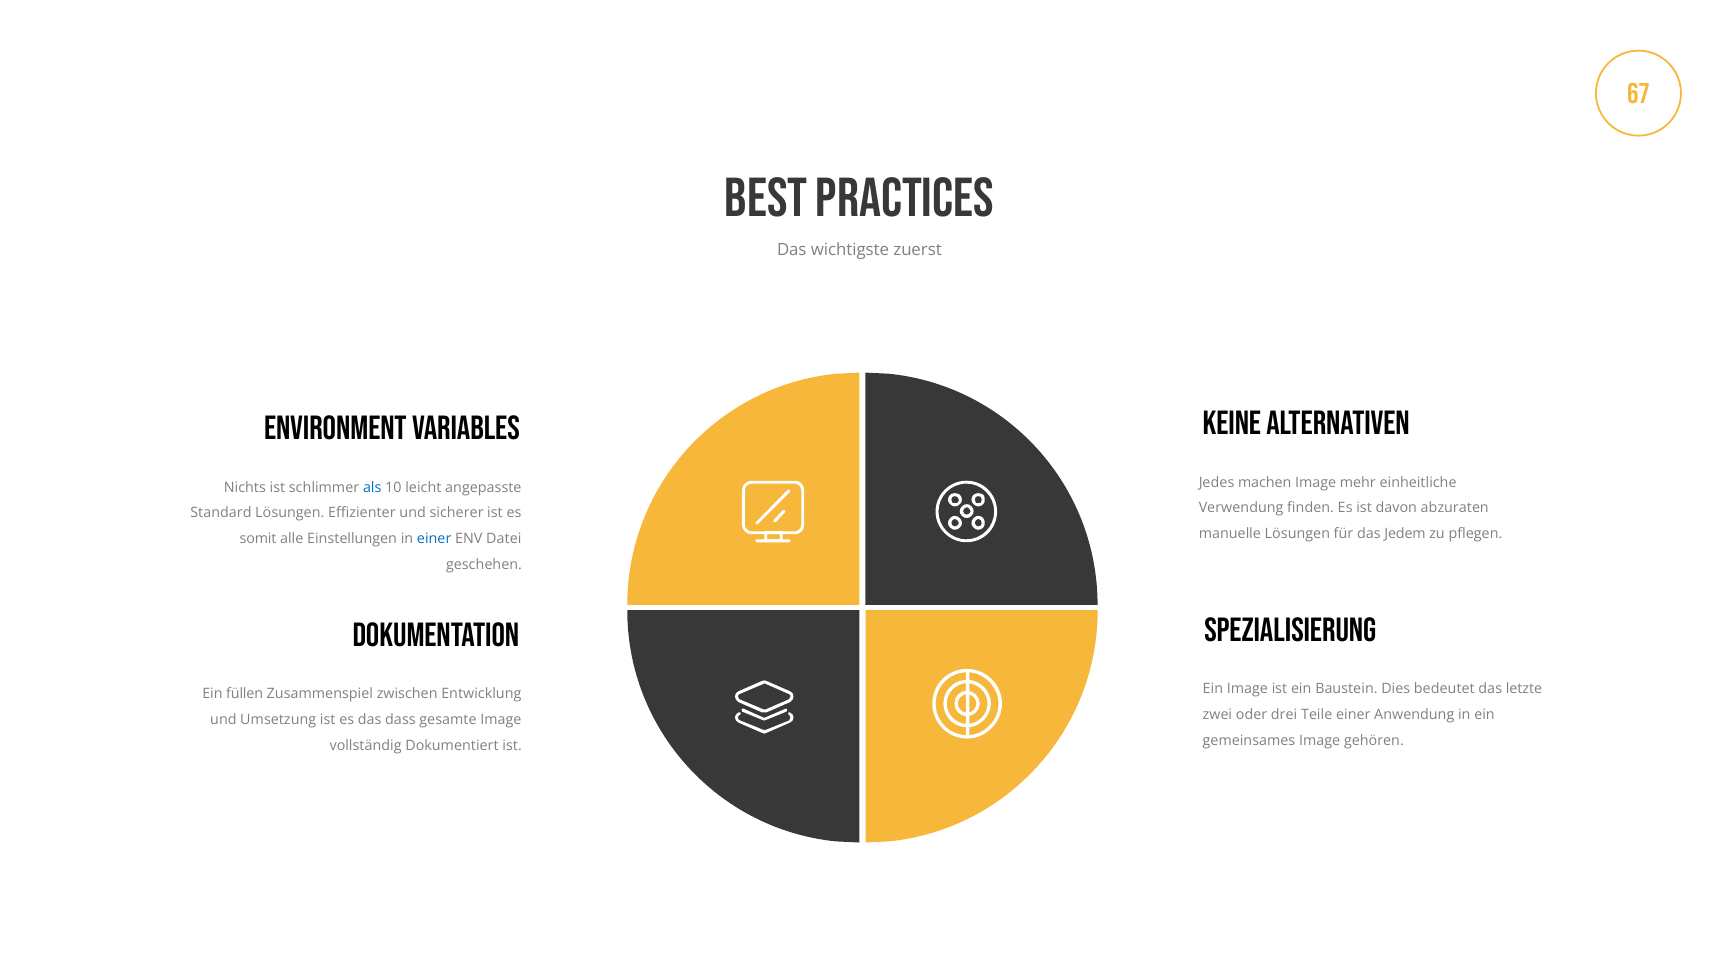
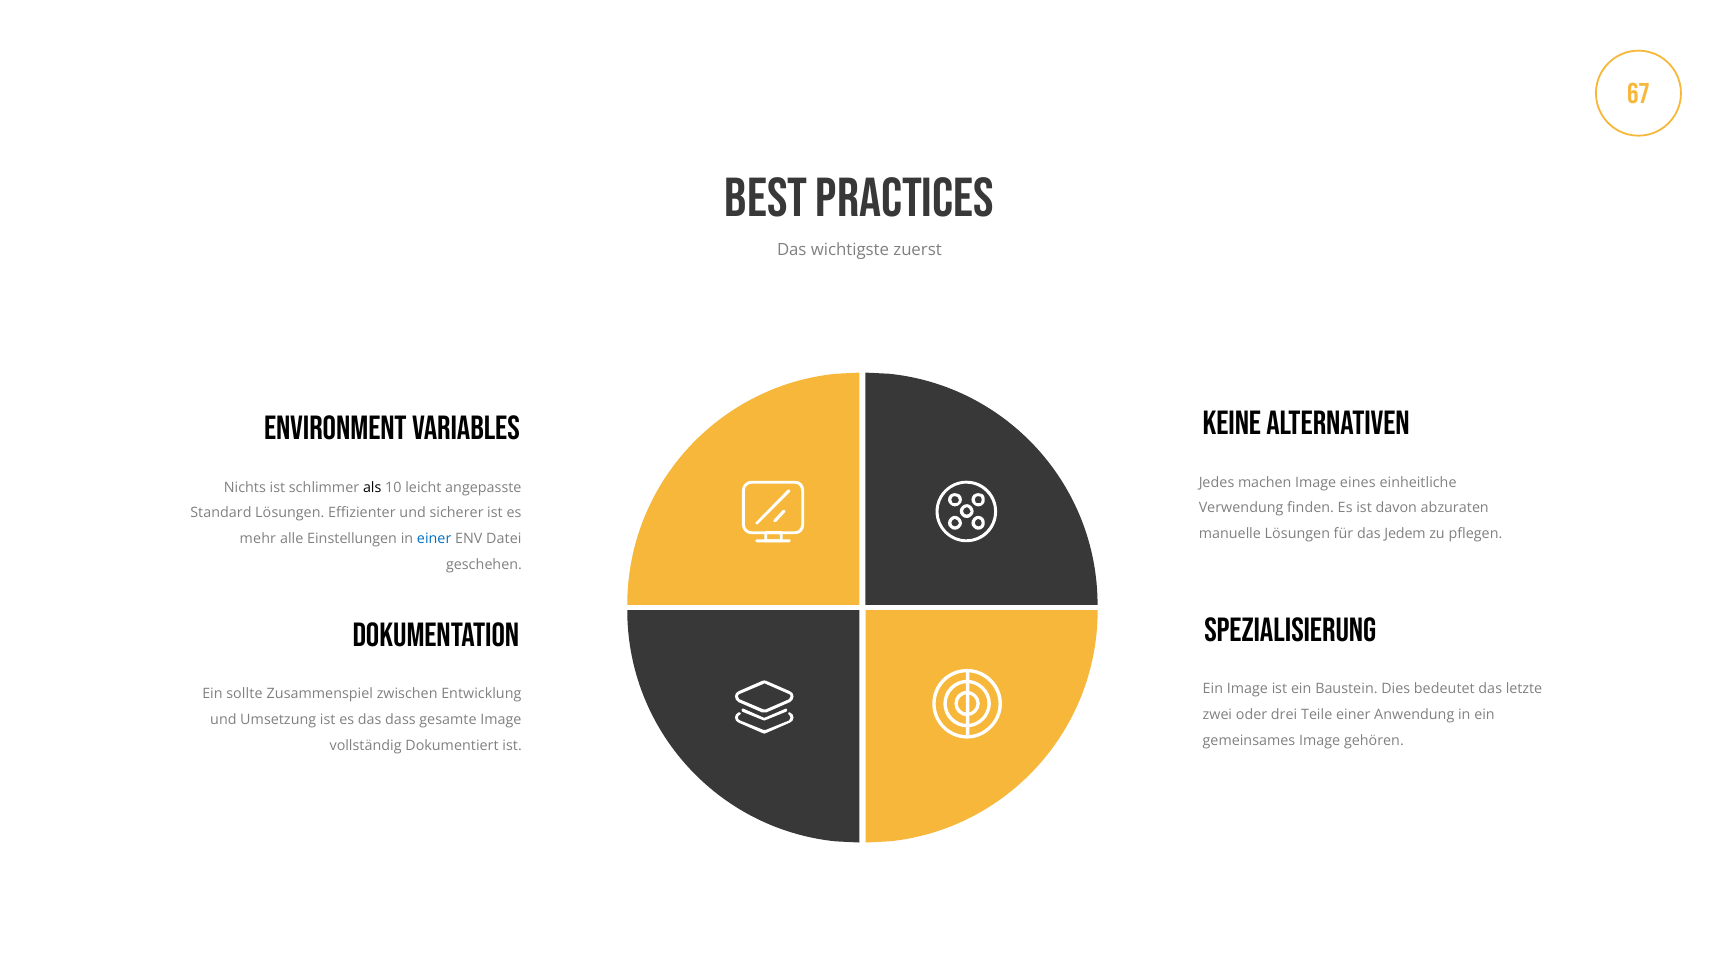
mehr: mehr -> eines
als colour: blue -> black
somit: somit -> mehr
füllen: füllen -> sollte
